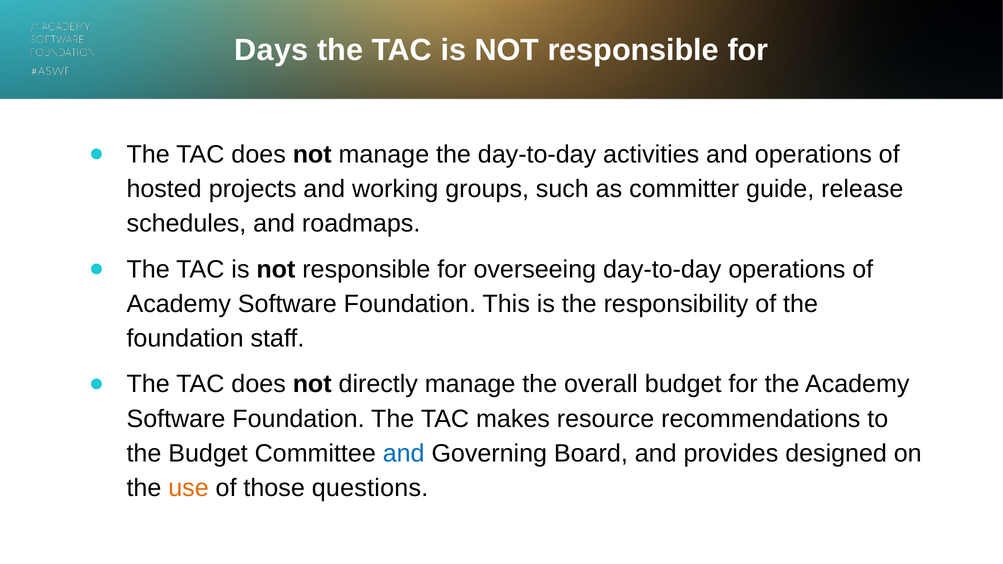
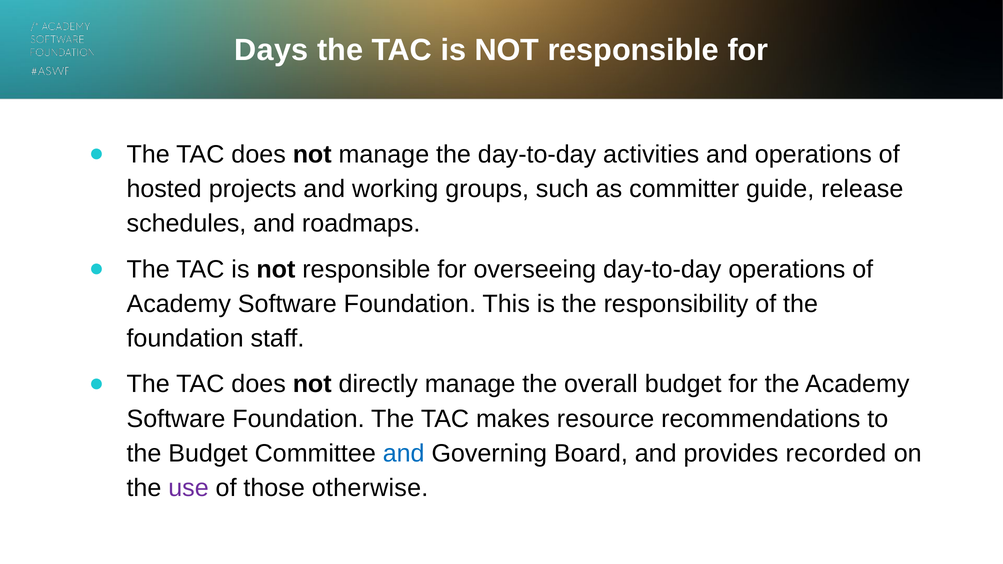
designed: designed -> recorded
use colour: orange -> purple
questions: questions -> otherwise
